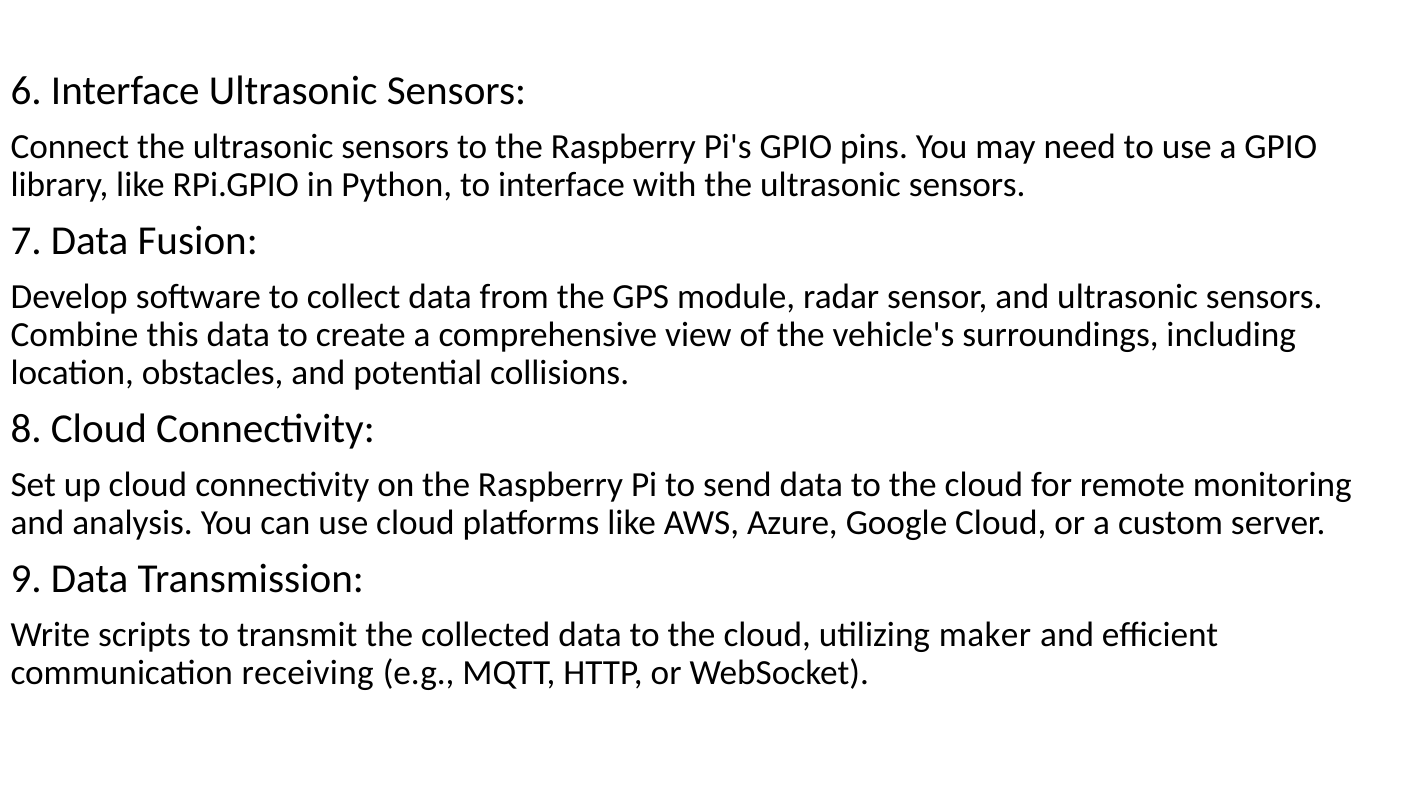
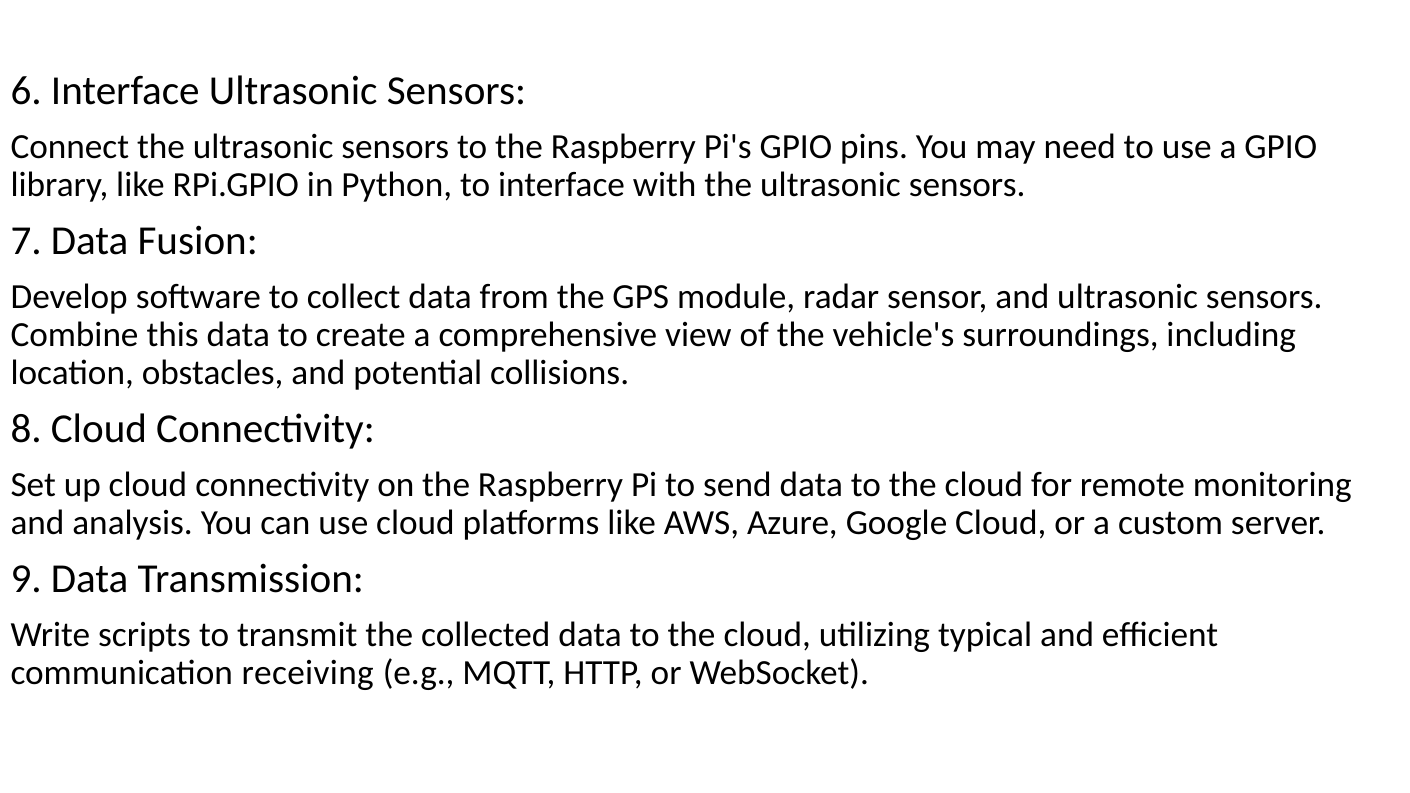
maker: maker -> typical
